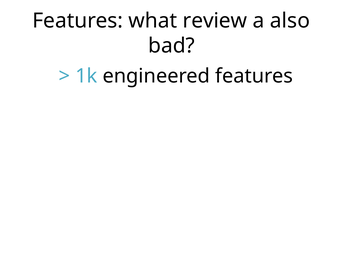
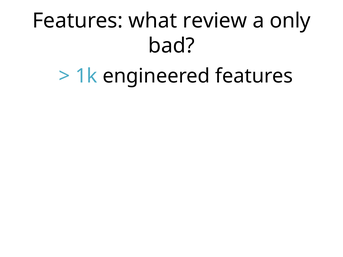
also: also -> only
